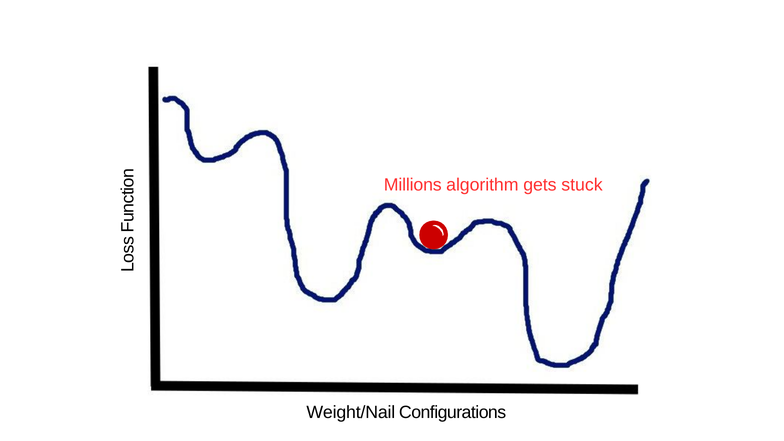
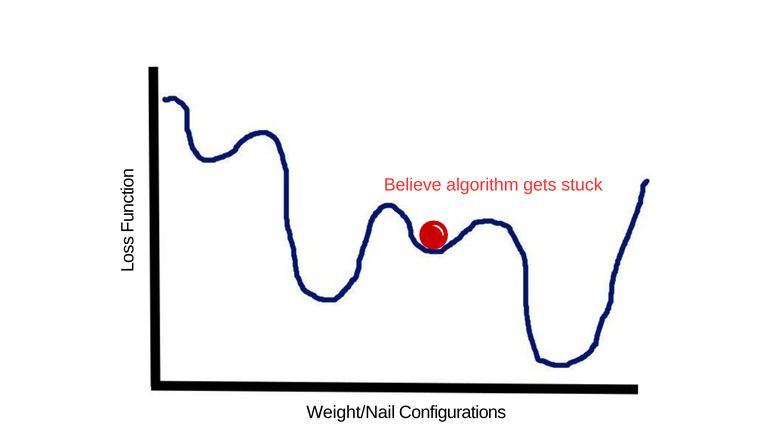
Millions: Millions -> Believe
